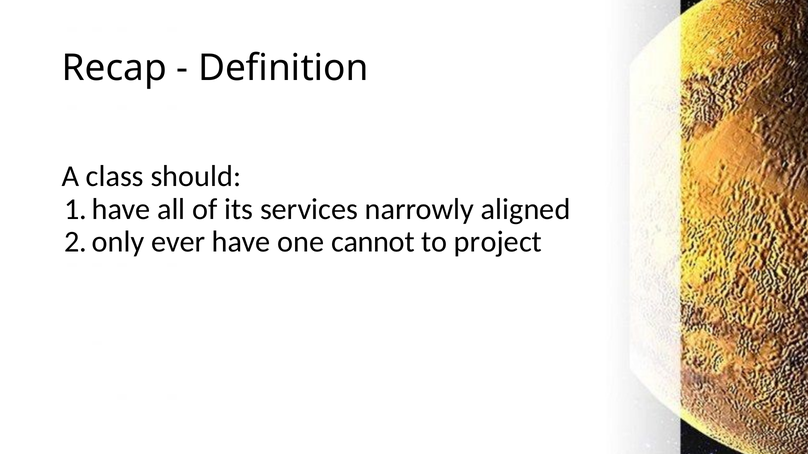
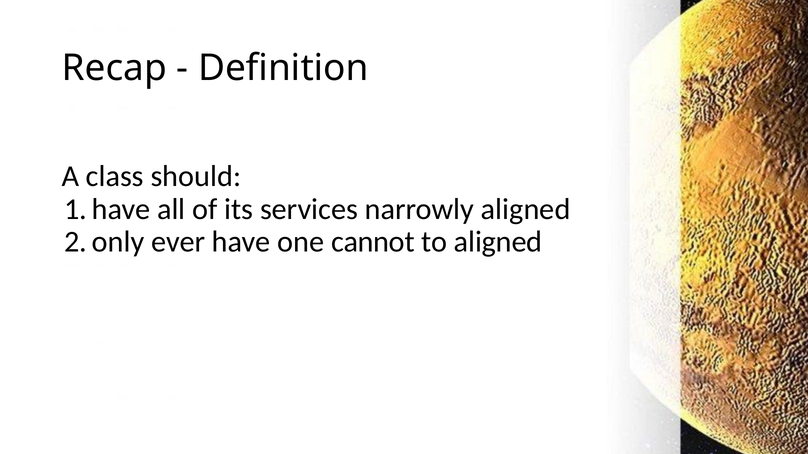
to project: project -> aligned
